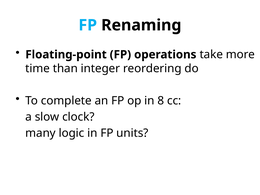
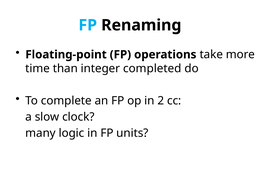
reordering: reordering -> completed
8: 8 -> 2
